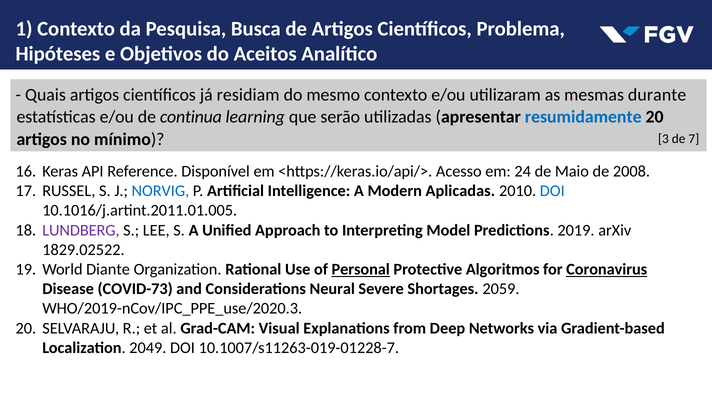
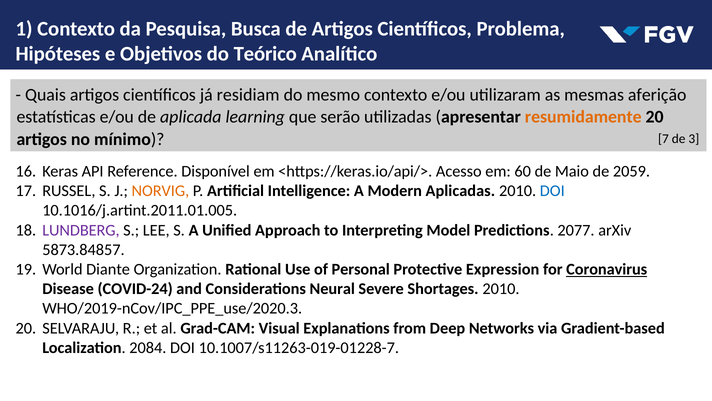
Aceitos: Aceitos -> Teórico
durante: durante -> aferição
continua: continua -> aplicada
resumidamente colour: blue -> orange
3: 3 -> 7
7: 7 -> 3
24: 24 -> 60
2008: 2008 -> 2059
NORVIG colour: blue -> orange
2019: 2019 -> 2077
1829.02522: 1829.02522 -> 5873.84857
Personal underline: present -> none
Algoritmos: Algoritmos -> Expression
COVID-73: COVID-73 -> COVID-24
Shortages 2059: 2059 -> 2010
2049: 2049 -> 2084
